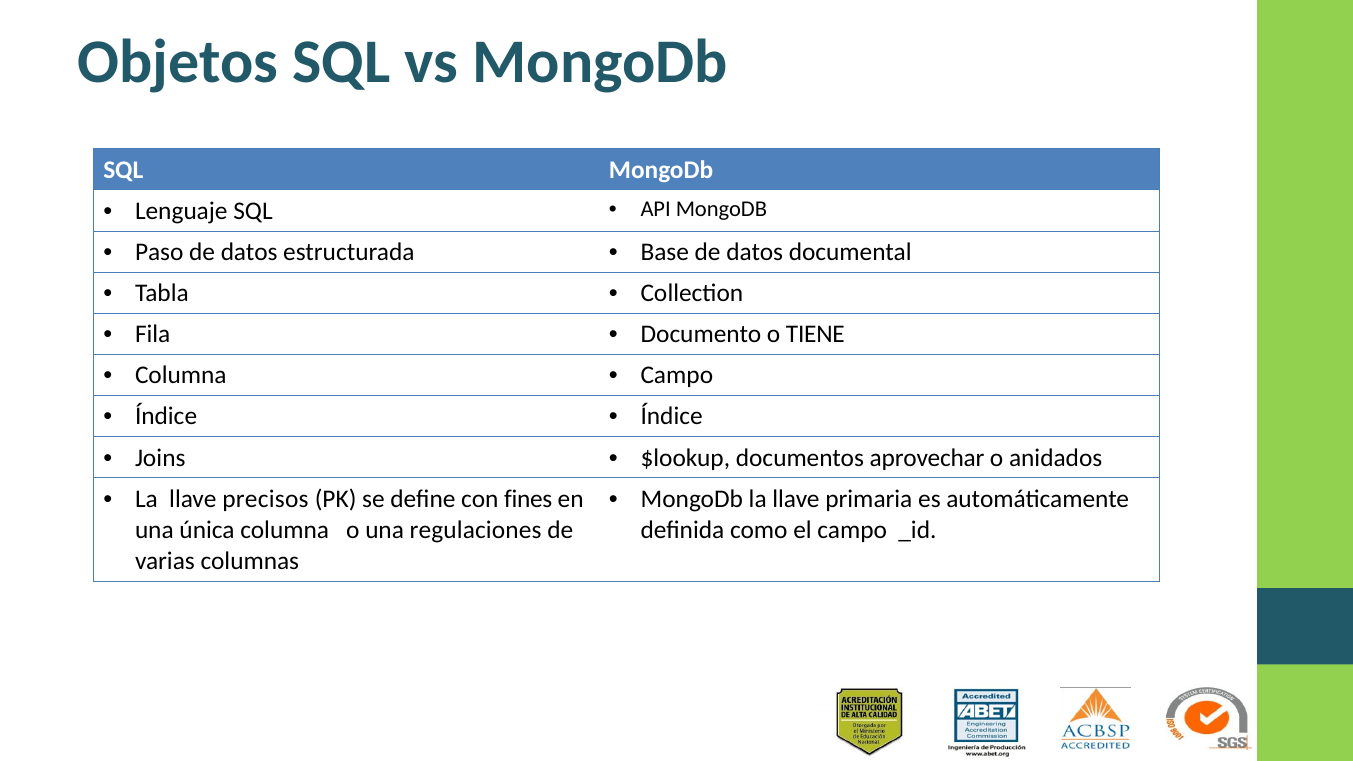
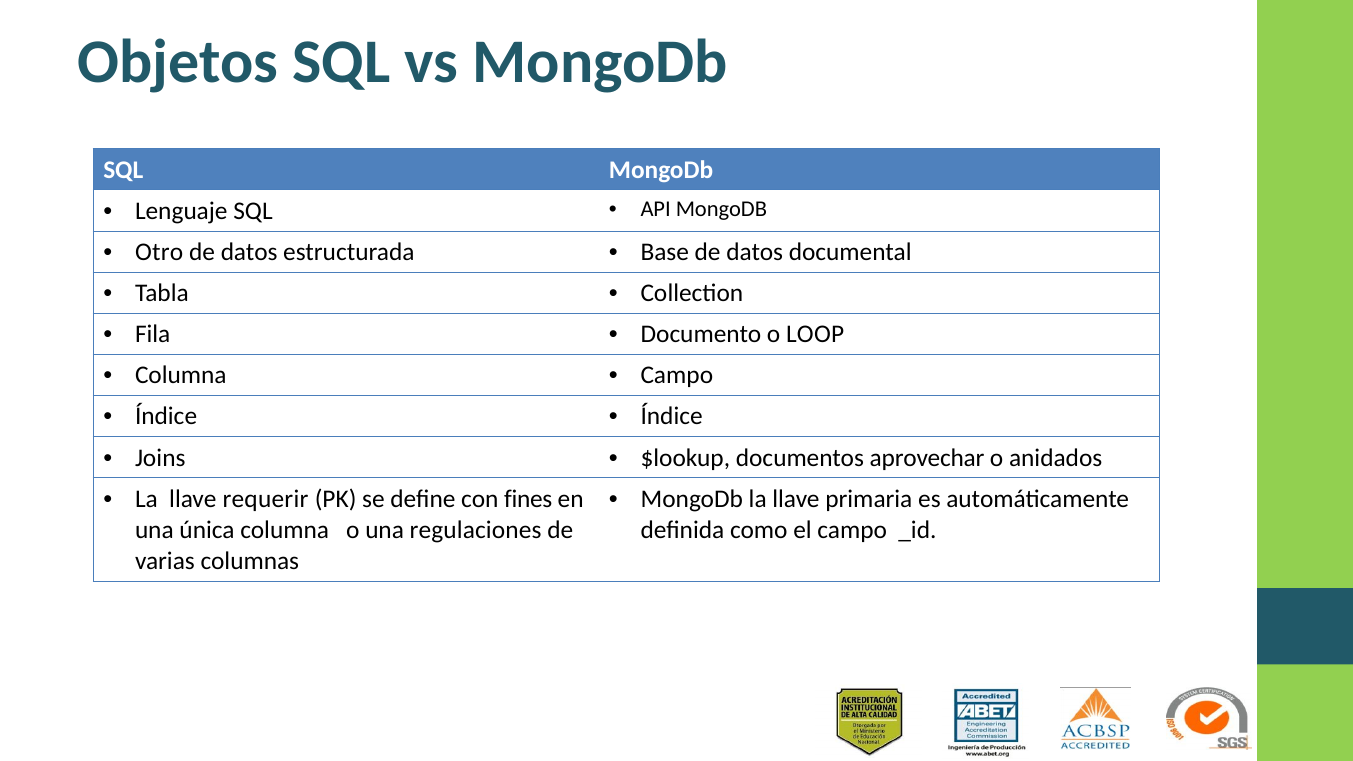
Paso: Paso -> Otro
TIENE: TIENE -> LOOP
precisos: precisos -> requerir
